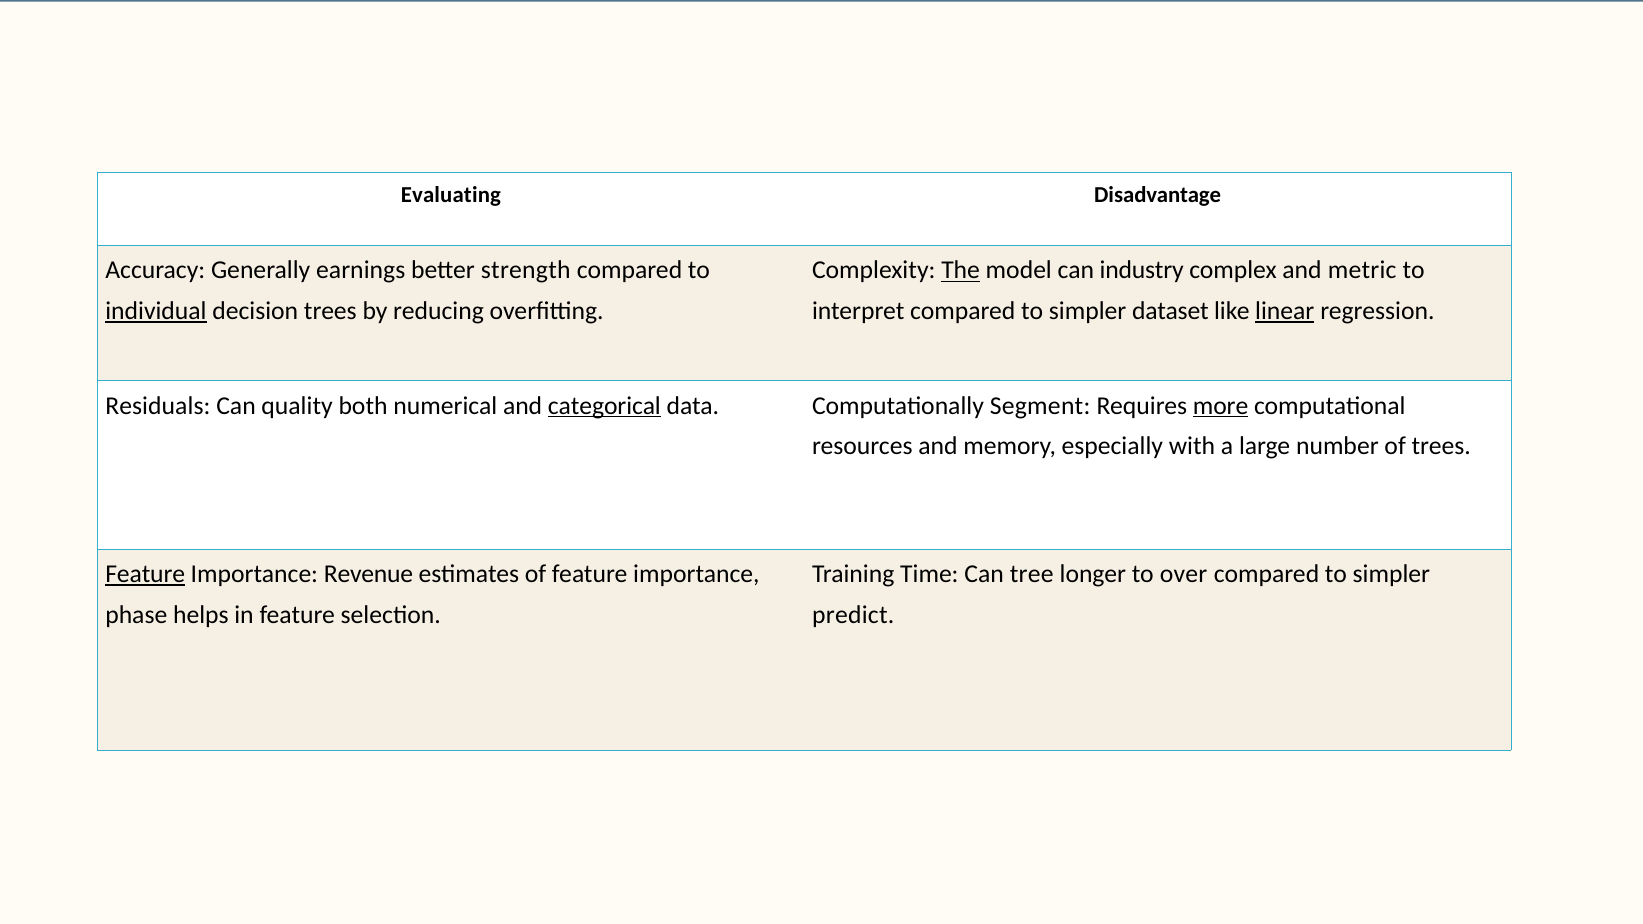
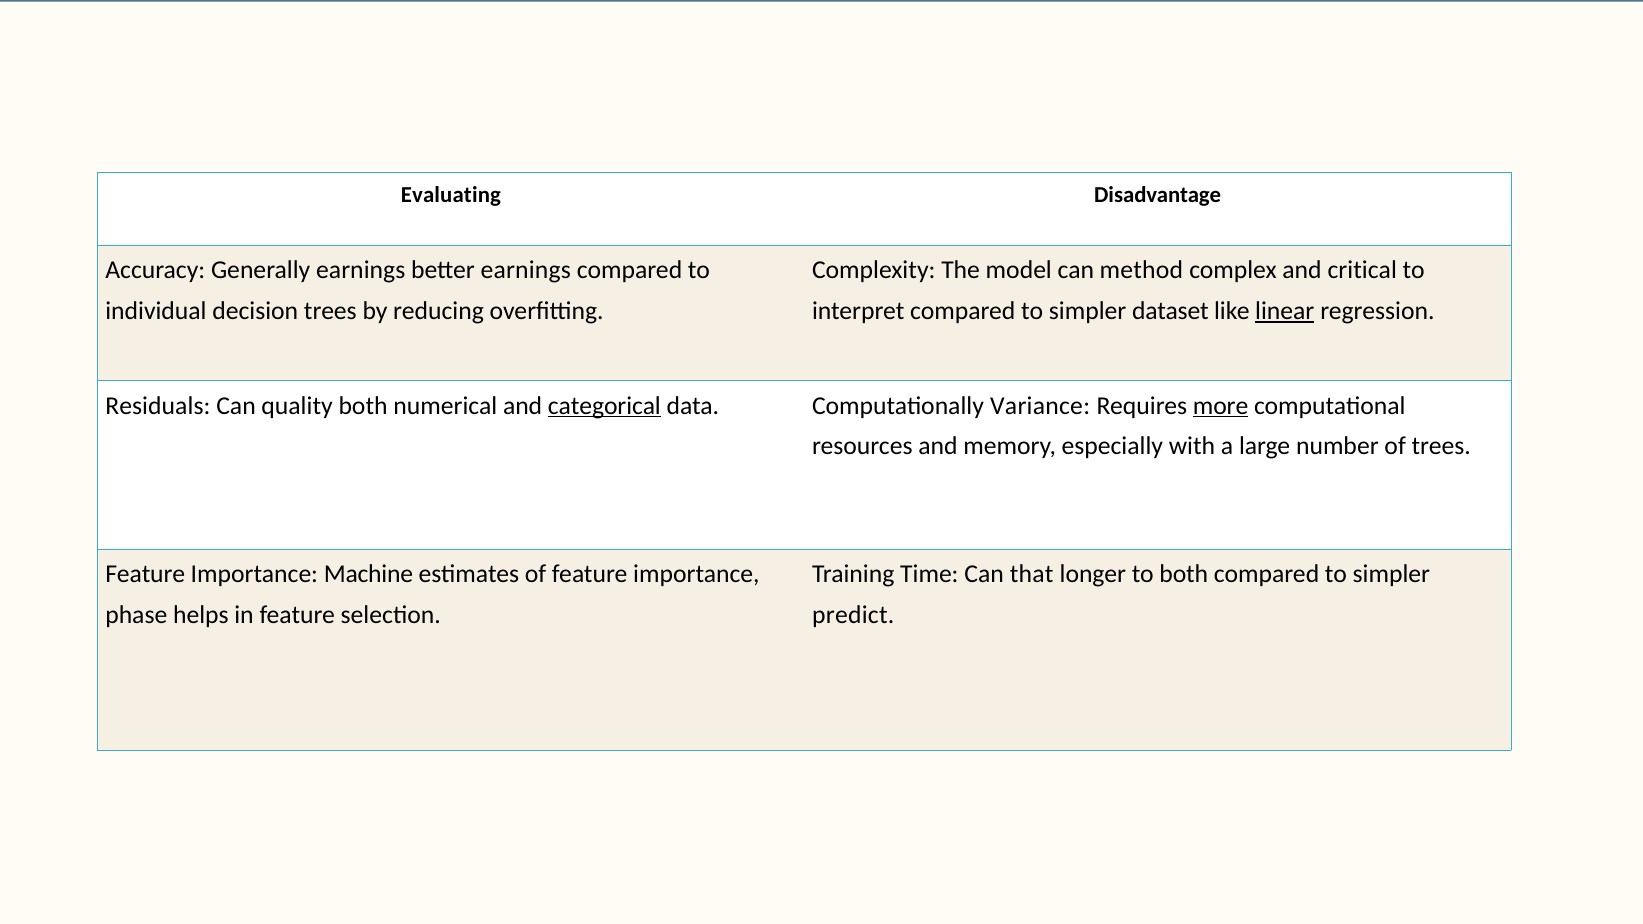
better strength: strength -> earnings
The underline: present -> none
industry: industry -> method
metric: metric -> critical
individual underline: present -> none
Segment: Segment -> Variance
Feature at (145, 574) underline: present -> none
Revenue: Revenue -> Machine
tree: tree -> that
to over: over -> both
